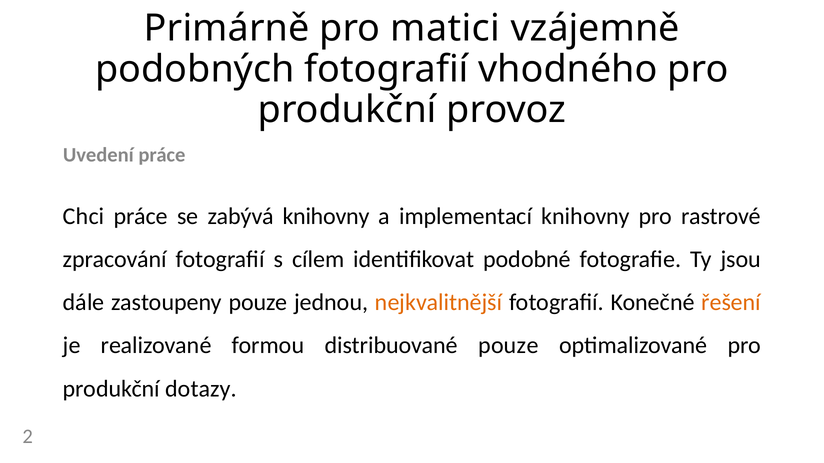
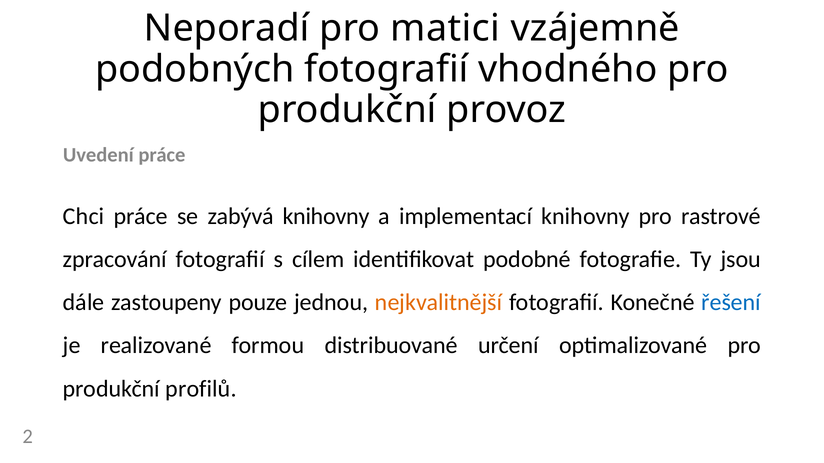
Primárně: Primárně -> Neporadí
řešení colour: orange -> blue
distribuované pouze: pouze -> určení
dotazy: dotazy -> profilů
